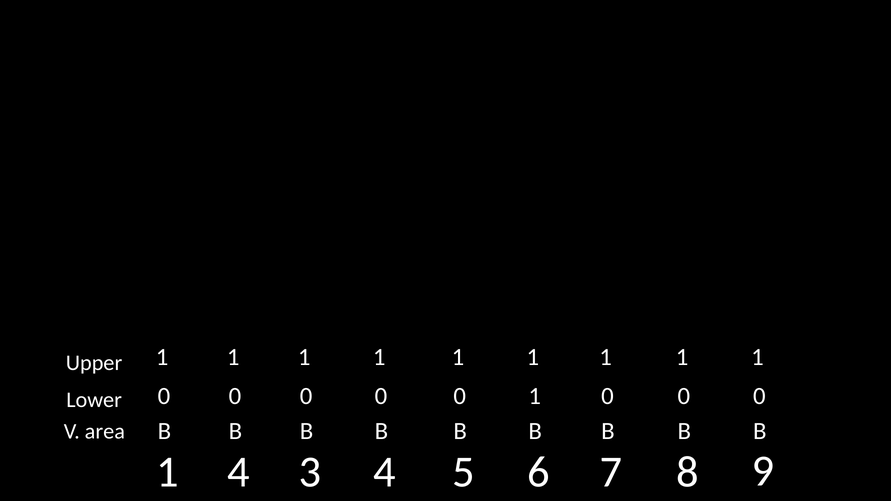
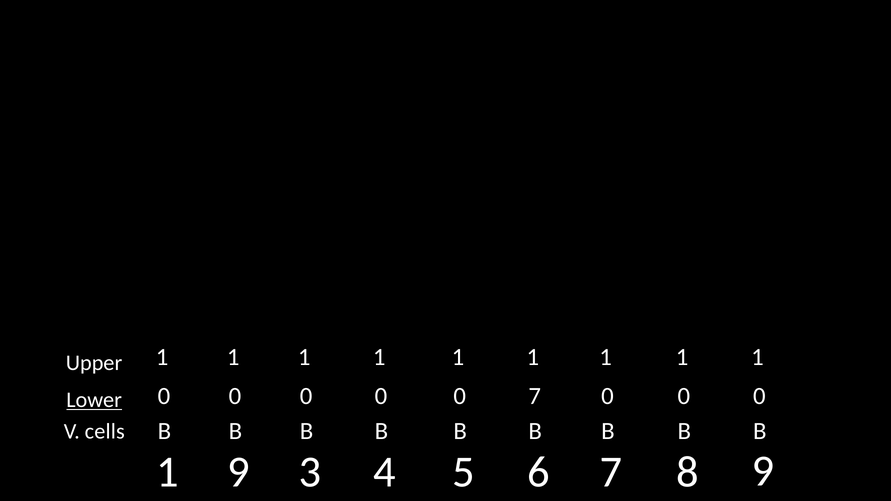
1 at (535, 396): 1 -> 7
Lower underline: none -> present
area: area -> cells
1 4: 4 -> 9
